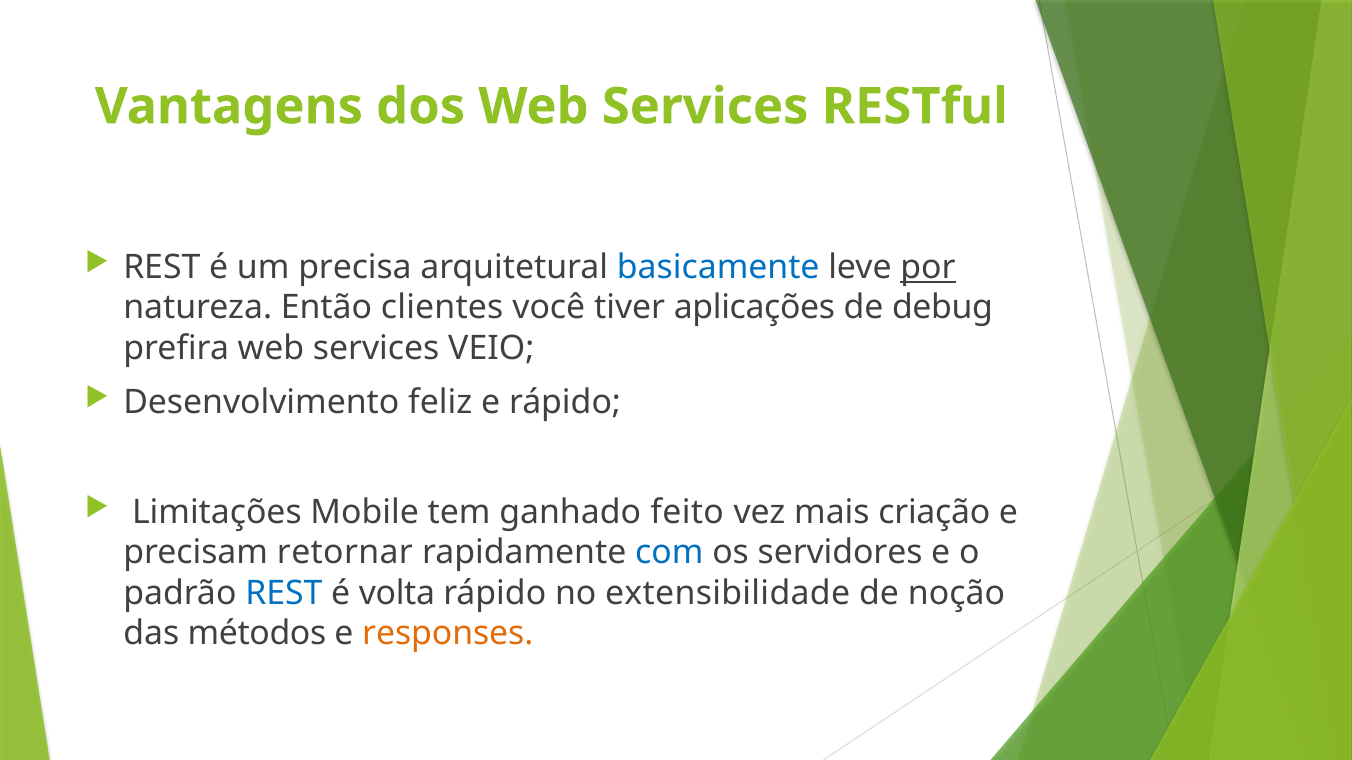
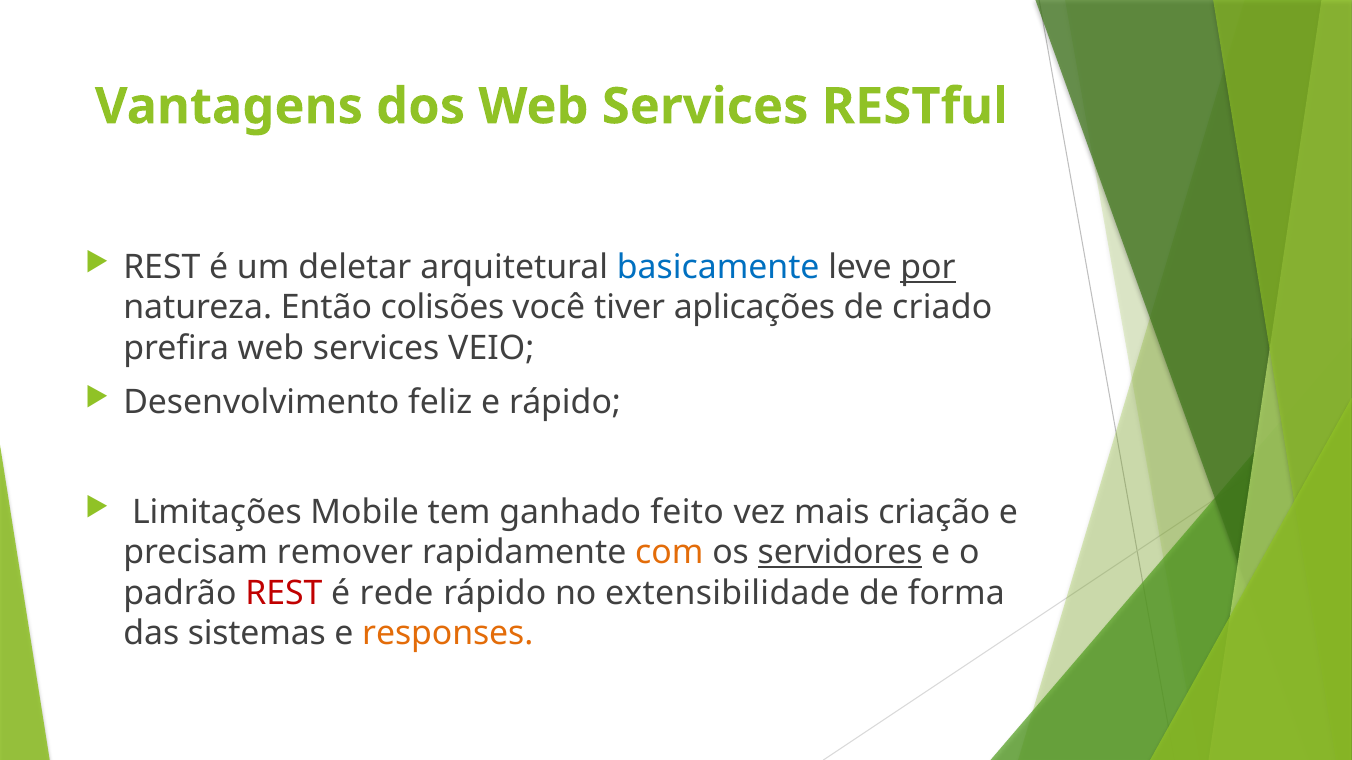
precisa: precisa -> deletar
clientes: clientes -> colisões
debug: debug -> criado
retornar: retornar -> remover
com colour: blue -> orange
servidores underline: none -> present
REST at (284, 594) colour: blue -> red
volta: volta -> rede
noção: noção -> forma
métodos: métodos -> sistemas
